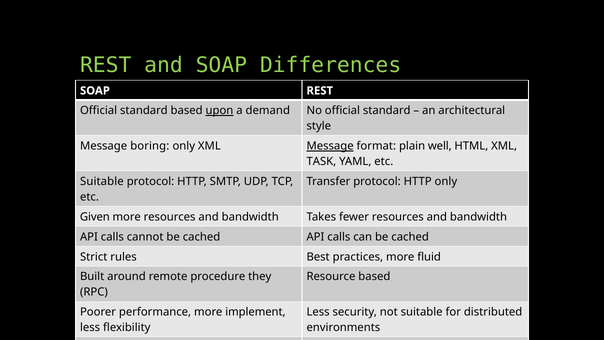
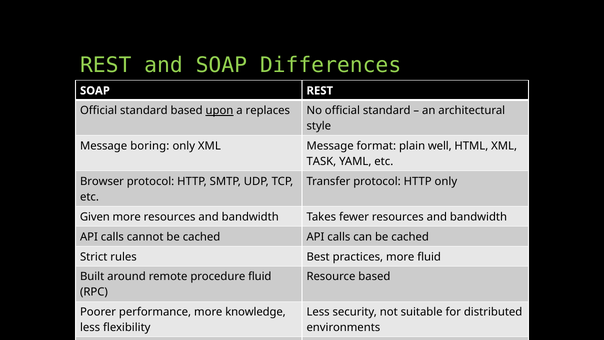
demand: demand -> replaces
Message at (330, 146) underline: present -> none
Suitable at (102, 181): Suitable -> Browser
procedure they: they -> fluid
implement: implement -> knowledge
